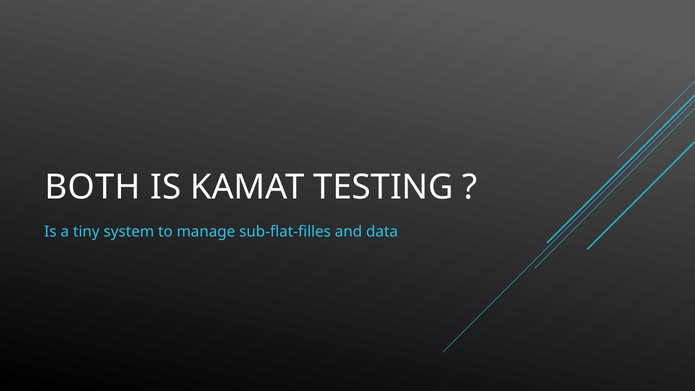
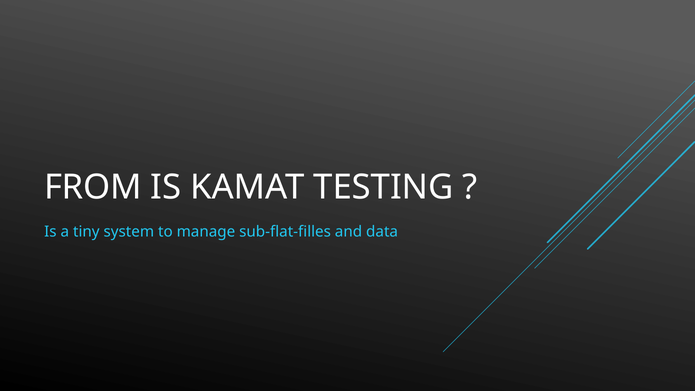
BOTH: BOTH -> FROM
